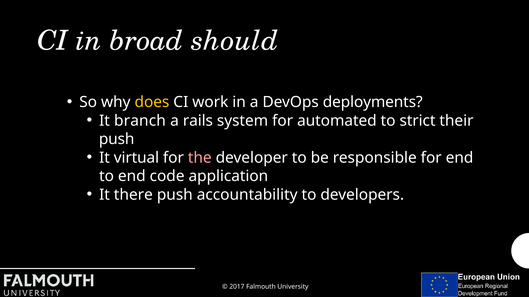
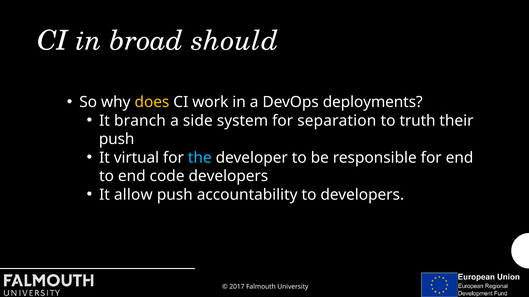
rails: rails -> side
automated: automated -> separation
strict: strict -> truth
the colour: pink -> light blue
code application: application -> developers
there: there -> allow
